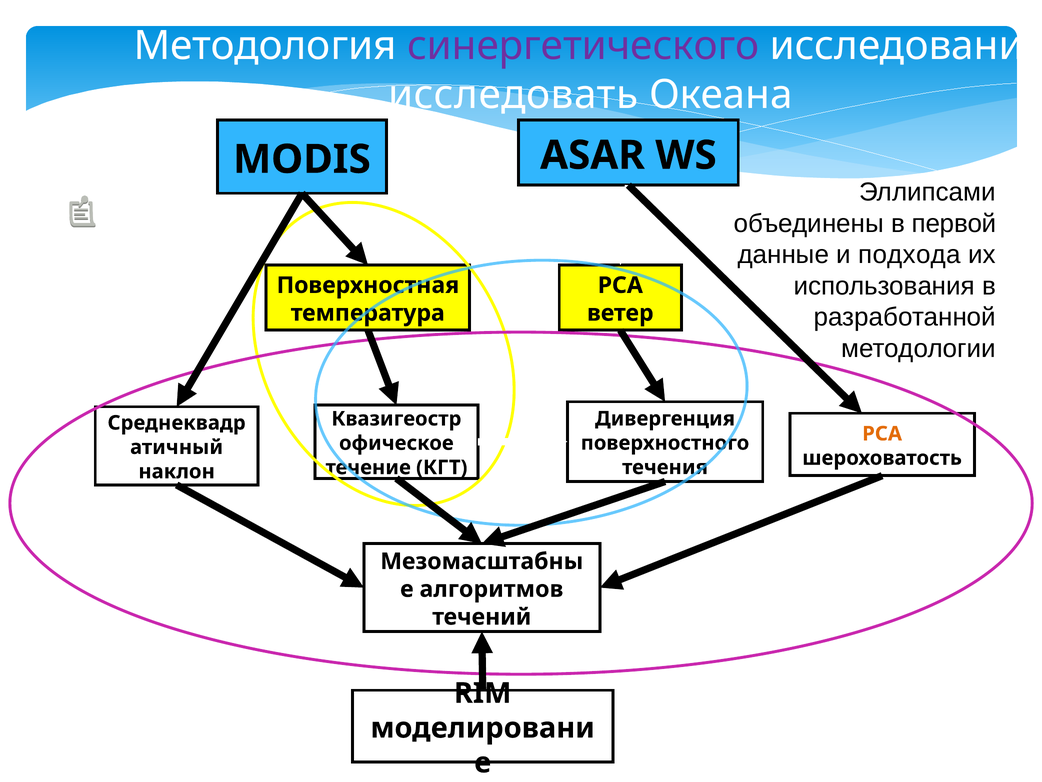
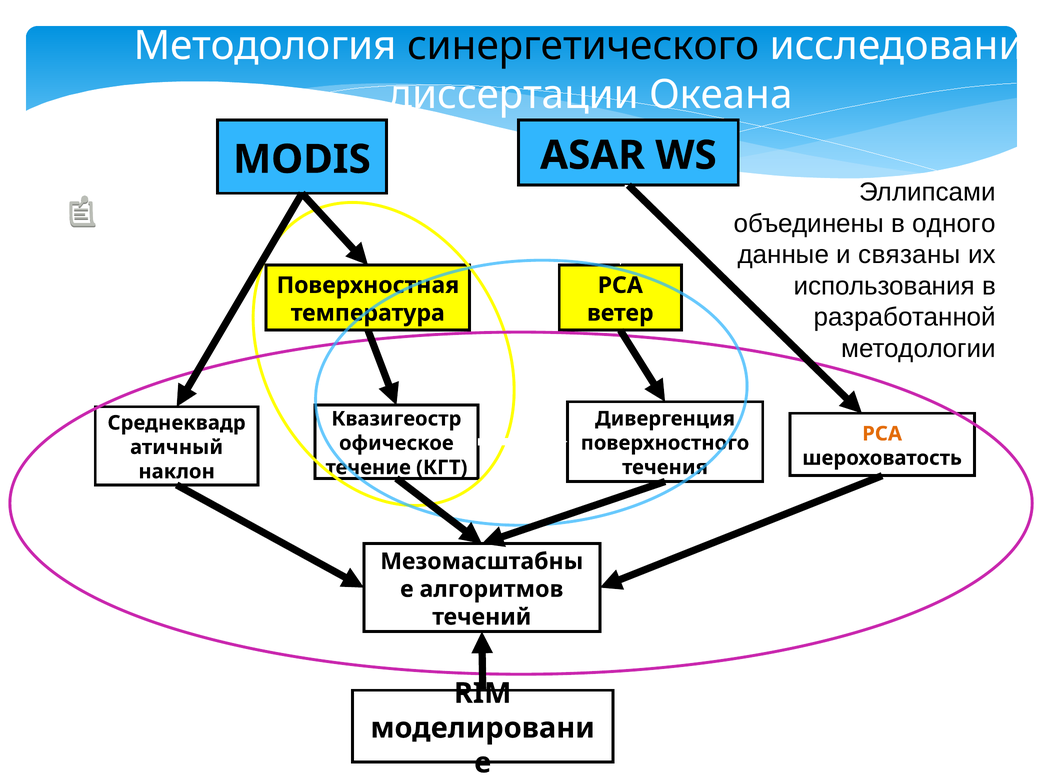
синергетического colour: purple -> black
исследовать: исследовать -> диссертации
первой: первой -> одного
подхода: подхода -> связаны
